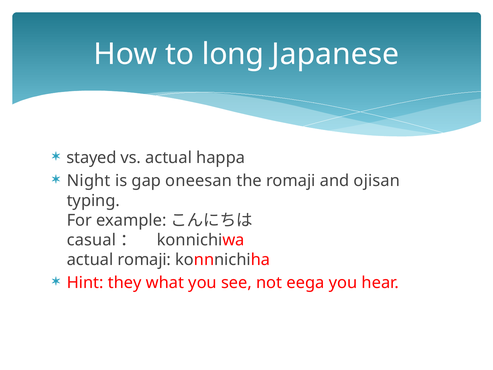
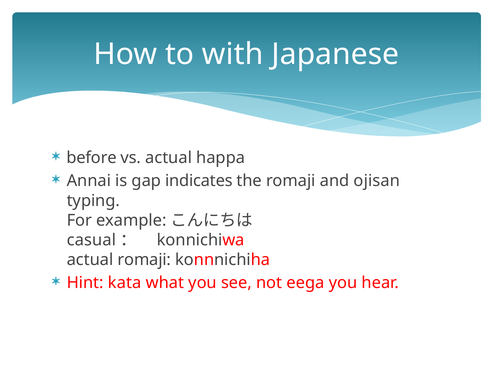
long: long -> with
stayed: stayed -> before
Night: Night -> Annai
oneesan: oneesan -> indicates
they: they -> kata
